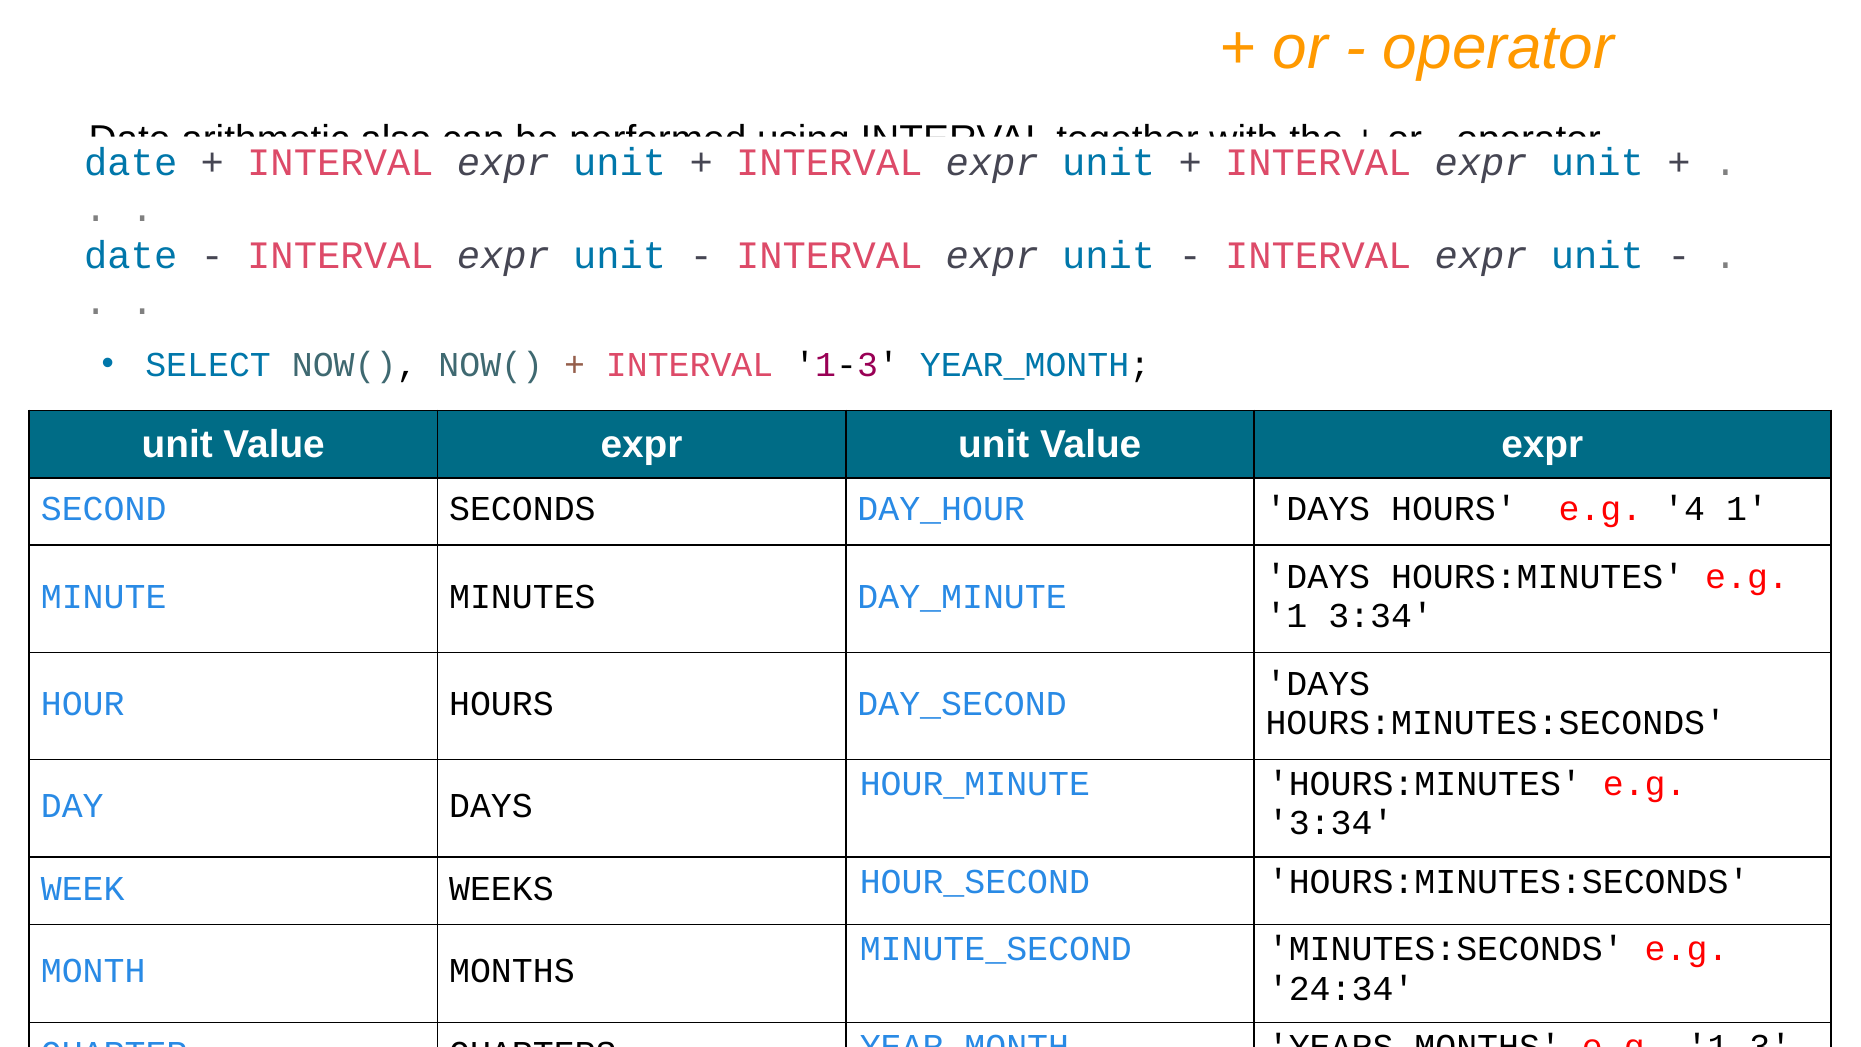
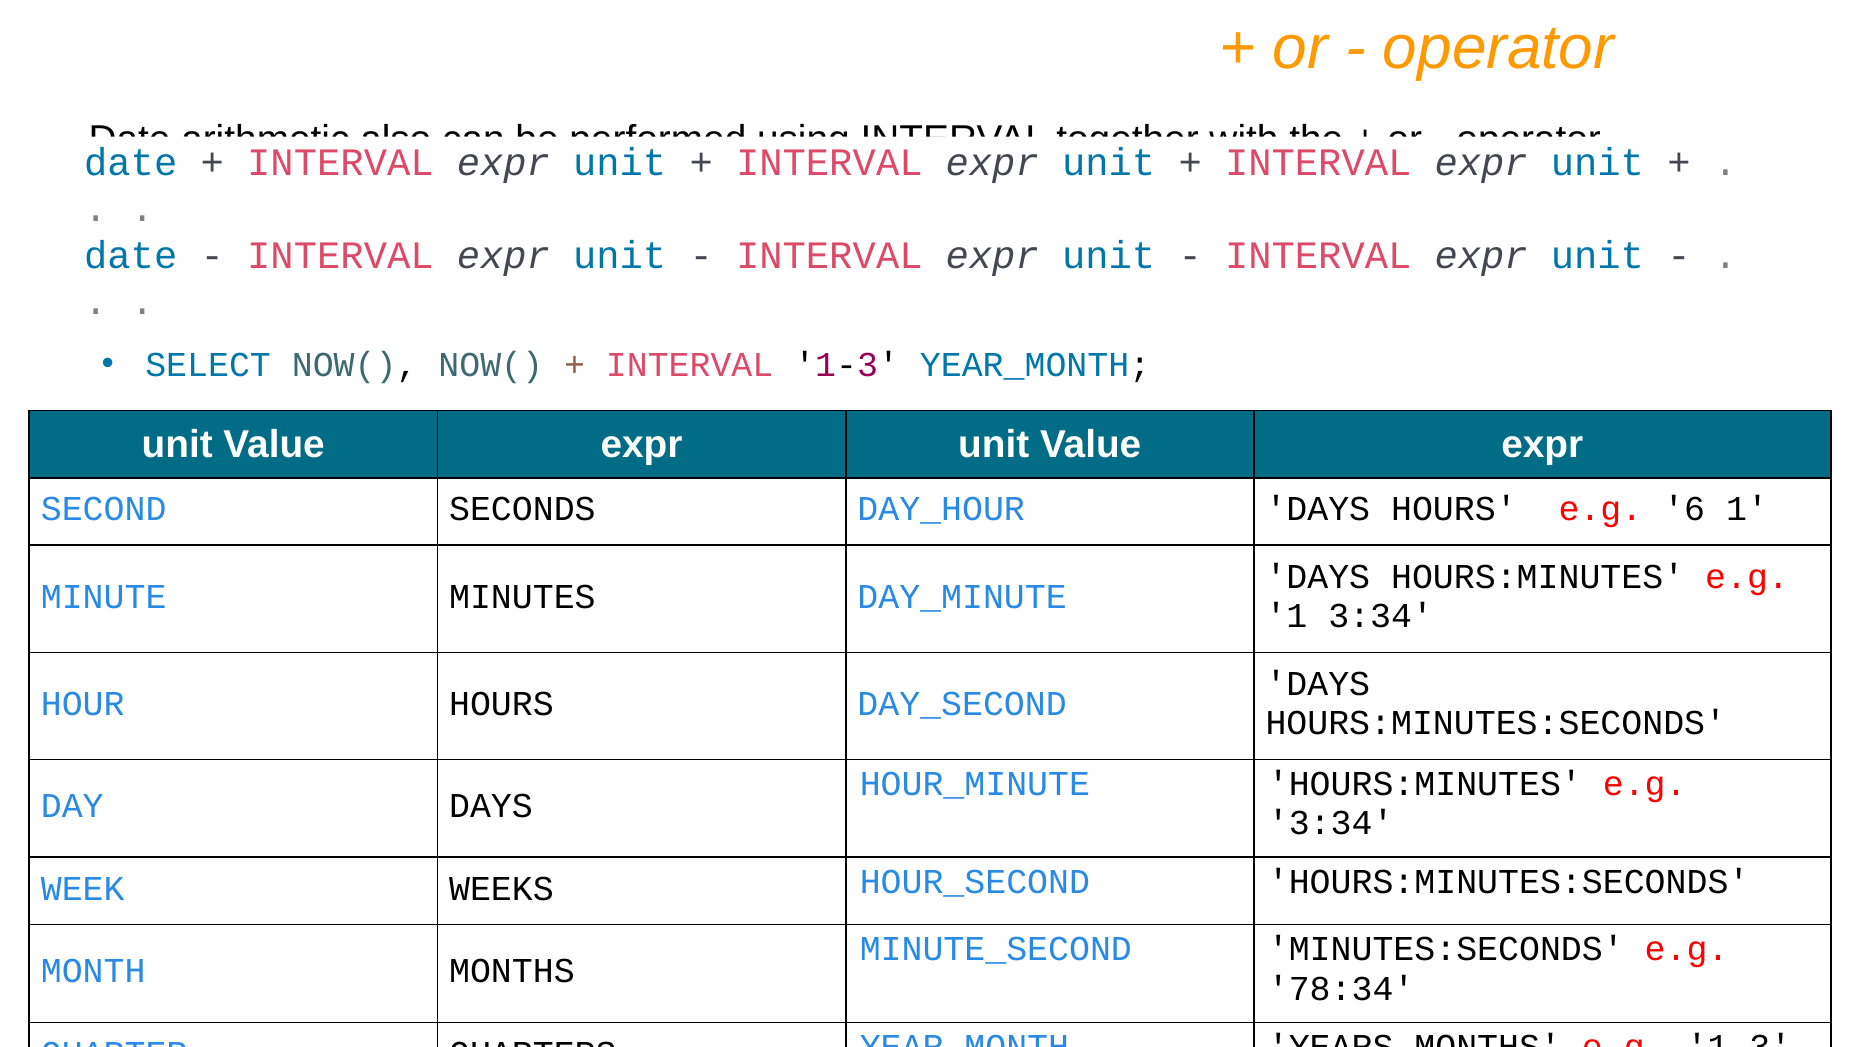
4: 4 -> 6
24:34: 24:34 -> 78:34
